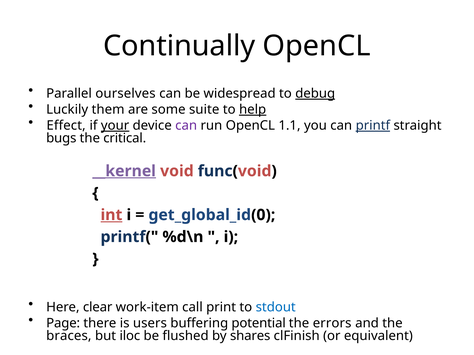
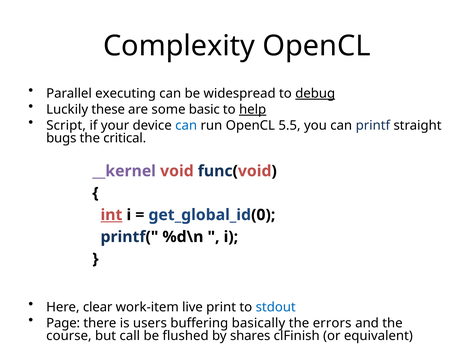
Continually: Continually -> Complexity
ourselves: ourselves -> executing
them: them -> these
suite: suite -> basic
Effect: Effect -> Script
your underline: present -> none
can at (186, 126) colour: purple -> blue
1.1: 1.1 -> 5.5
printf underline: present -> none
__kernel underline: present -> none
call: call -> live
potential: potential -> basically
braces: braces -> course
iloc: iloc -> call
